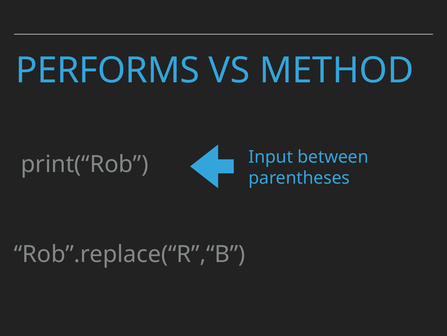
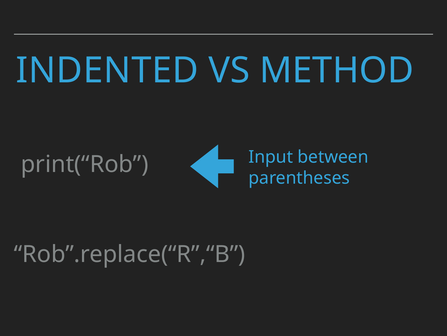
PERFORMS: PERFORMS -> INDENTED
